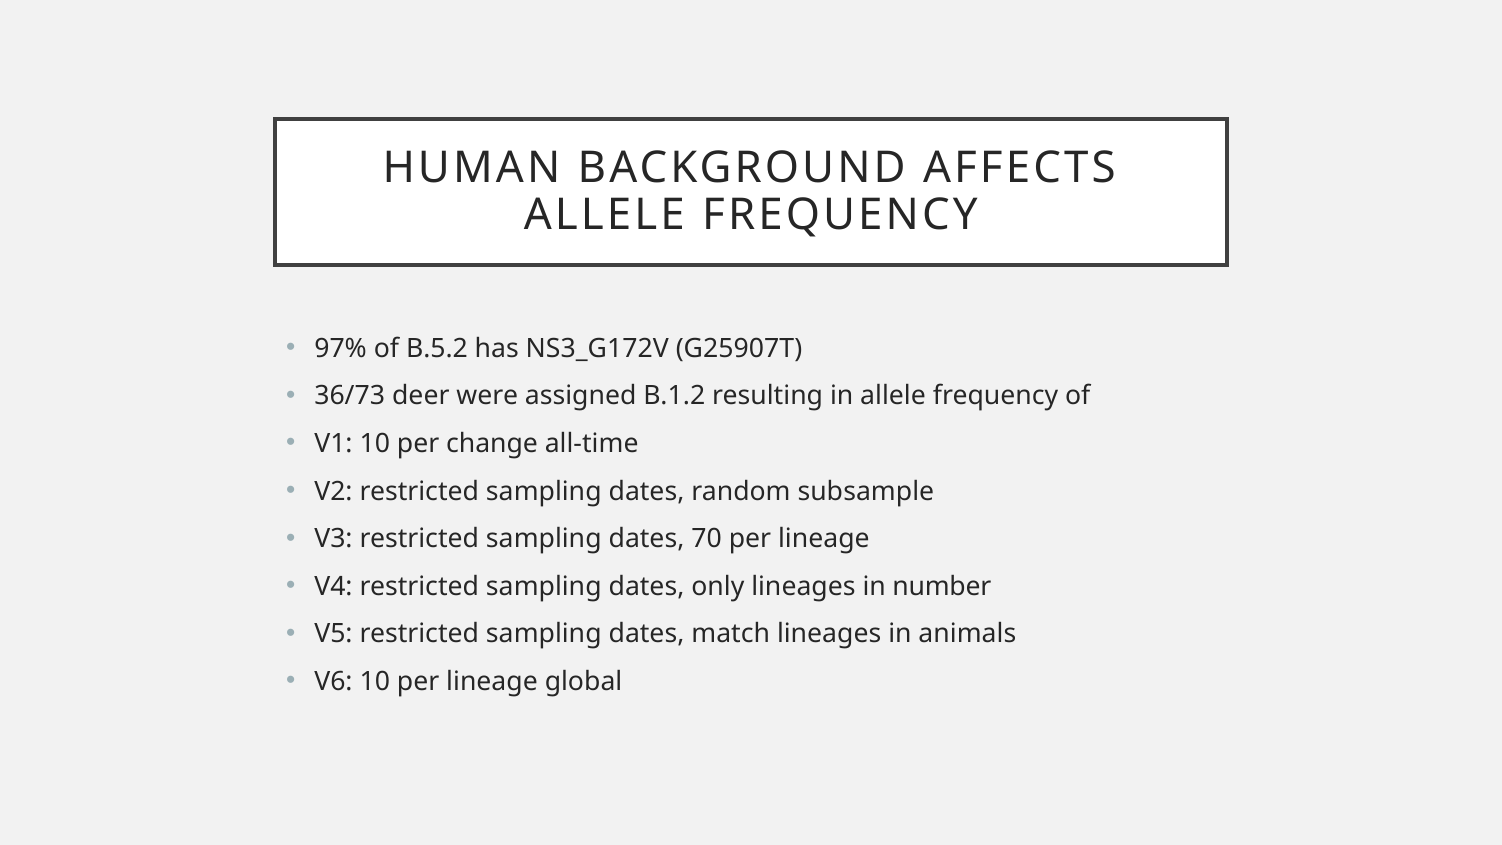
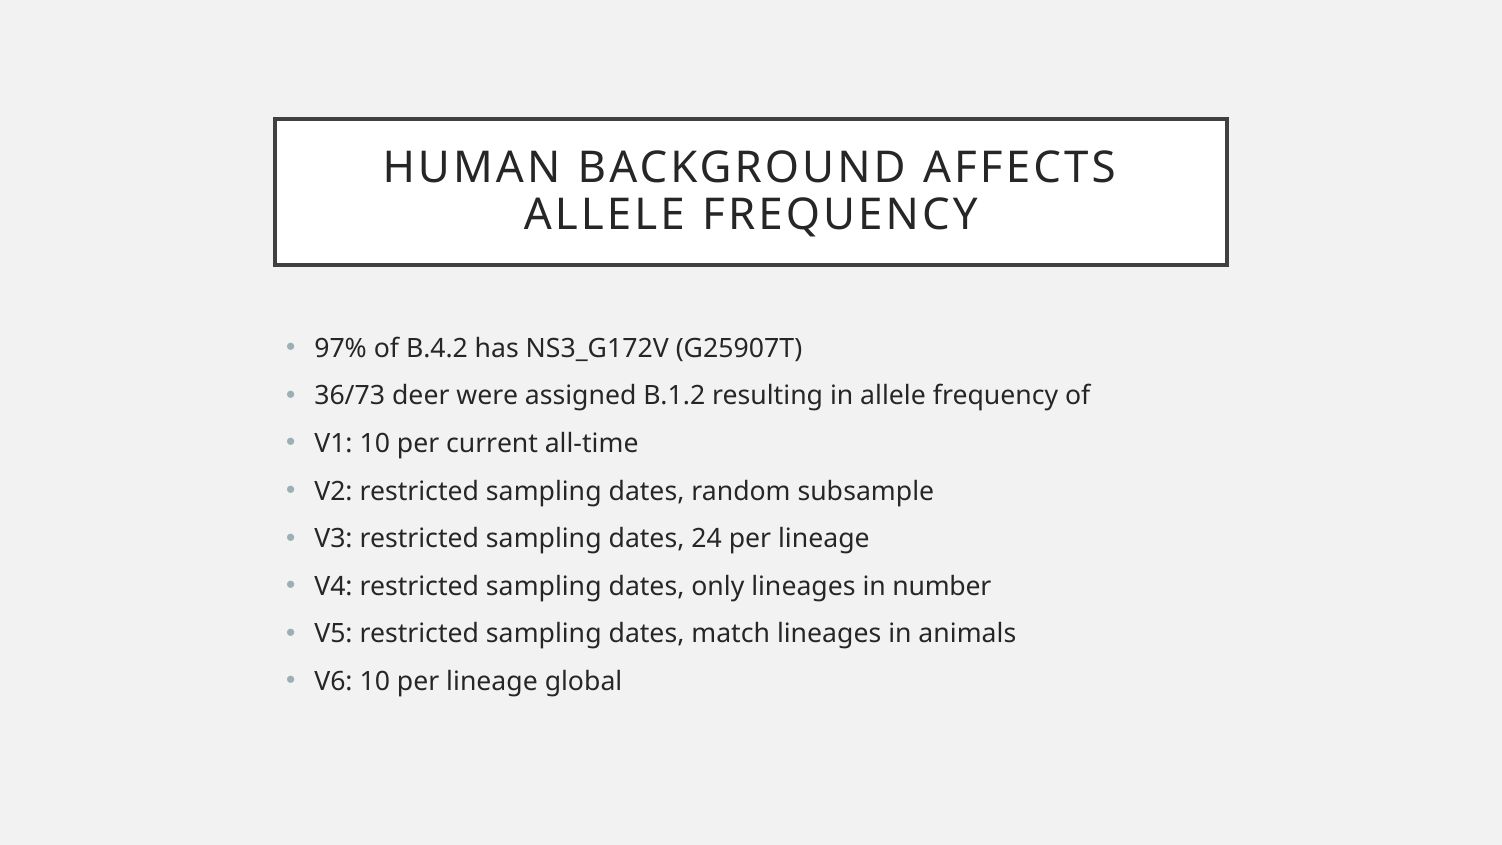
B.5.2: B.5.2 -> B.4.2
change: change -> current
70: 70 -> 24
